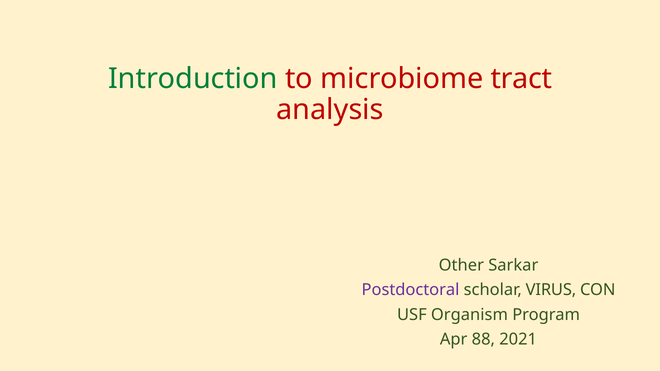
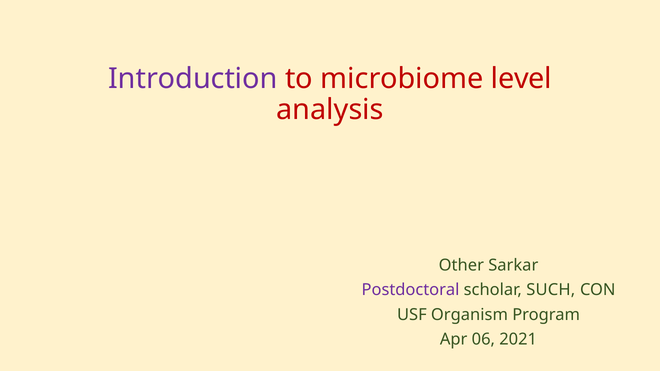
Introduction colour: green -> purple
tract: tract -> level
VIRUS: VIRUS -> SUCH
88: 88 -> 06
